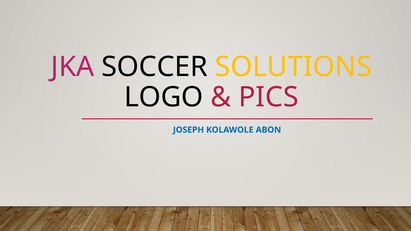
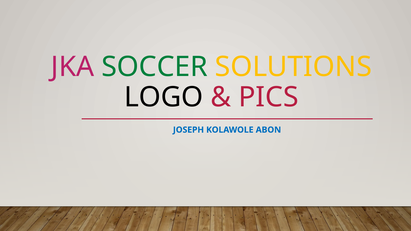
SOCCER colour: black -> green
